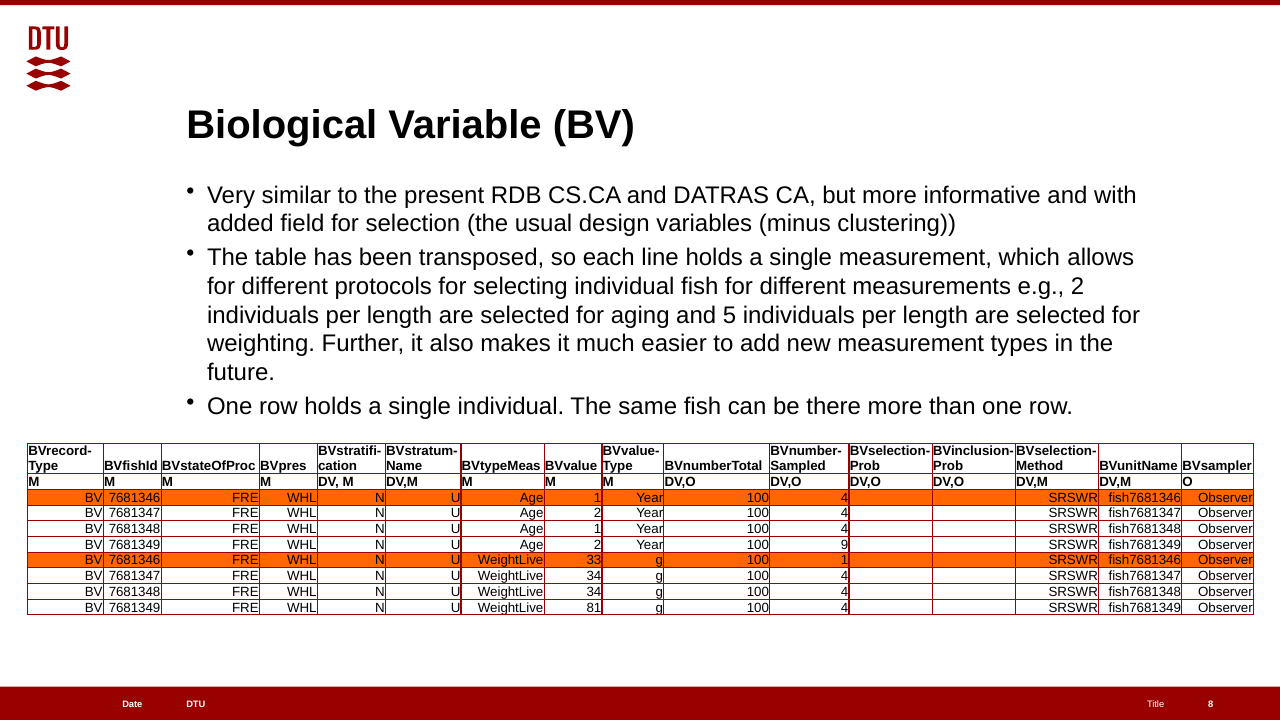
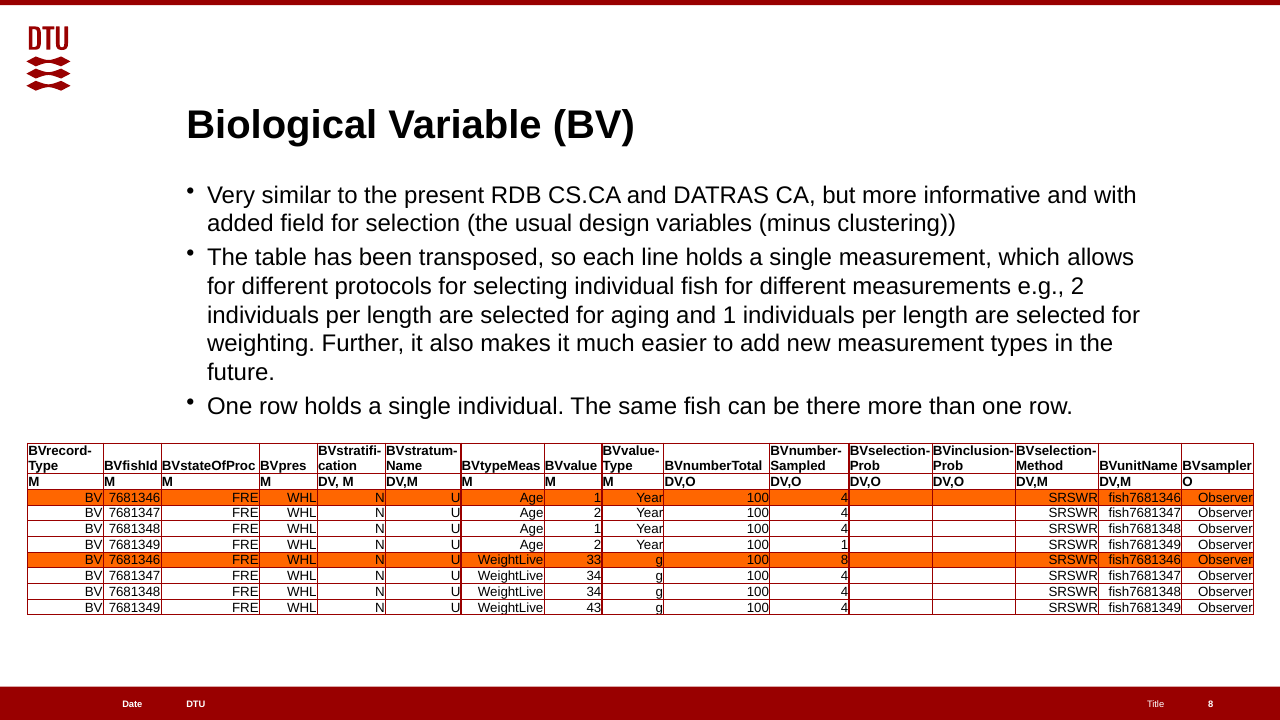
and 5: 5 -> 1
100 9: 9 -> 1
100 1: 1 -> 8
81: 81 -> 43
